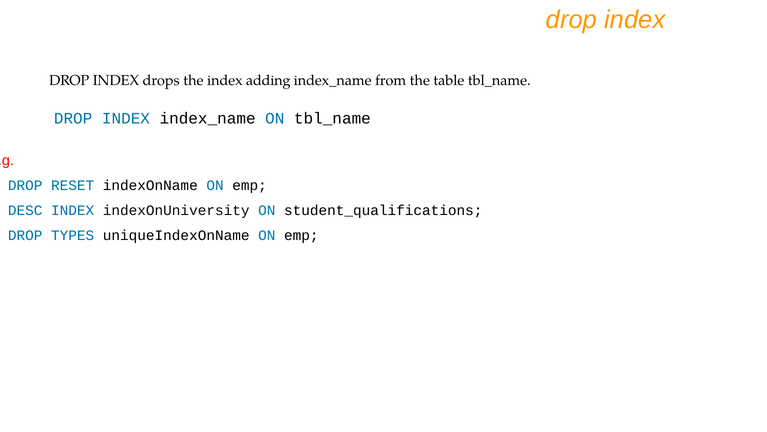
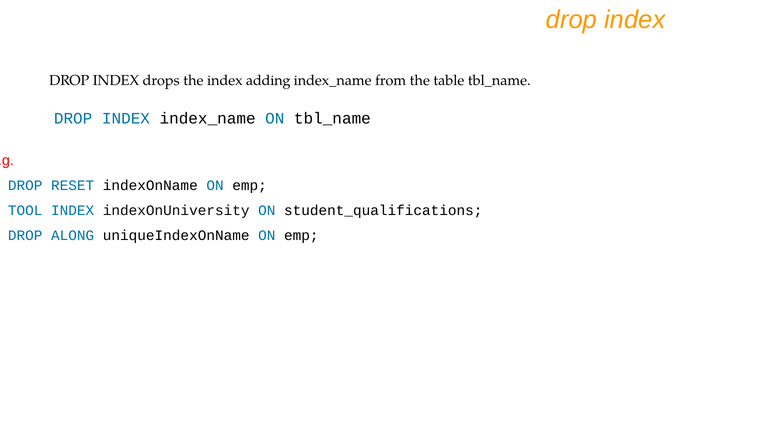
DESC: DESC -> TOOL
TYPES: TYPES -> ALONG
